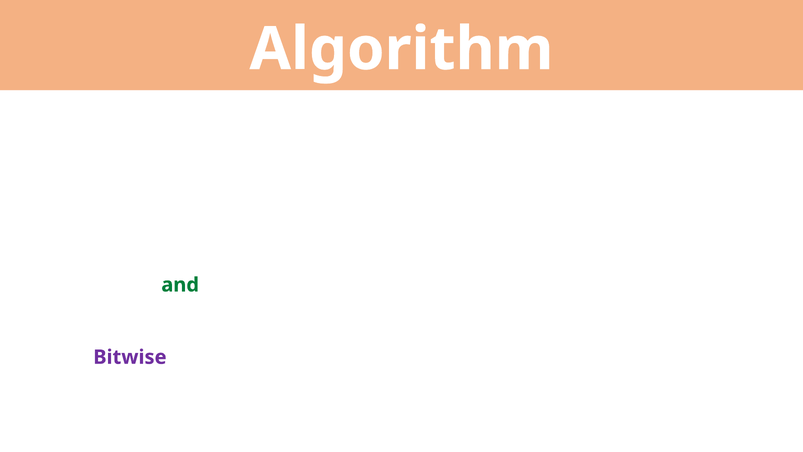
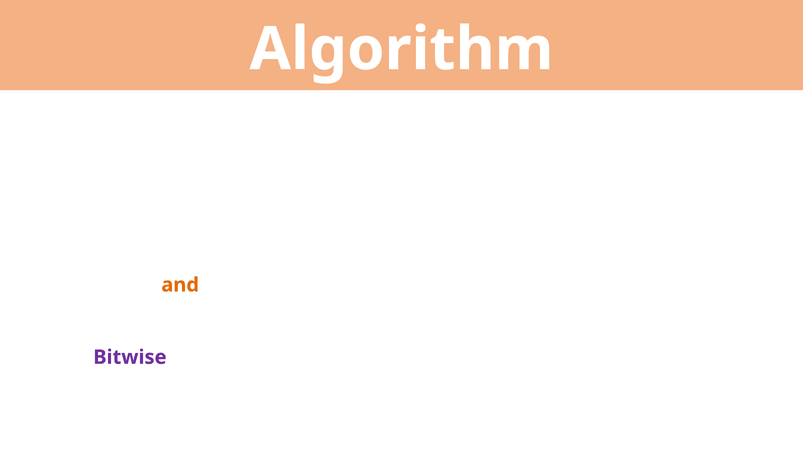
and at (180, 285) colour: green -> orange
